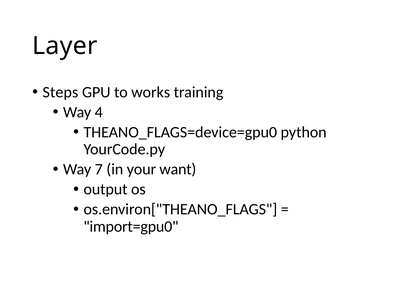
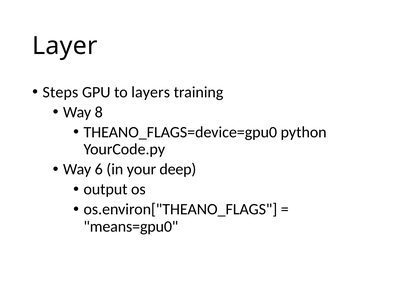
works: works -> layers
4: 4 -> 8
7: 7 -> 6
want: want -> deep
import=gpu0: import=gpu0 -> means=gpu0
